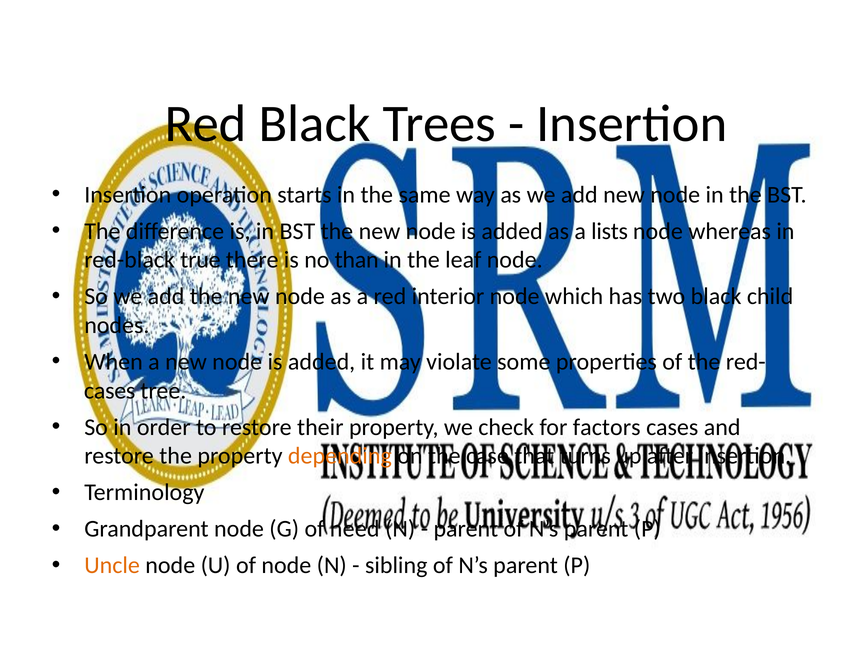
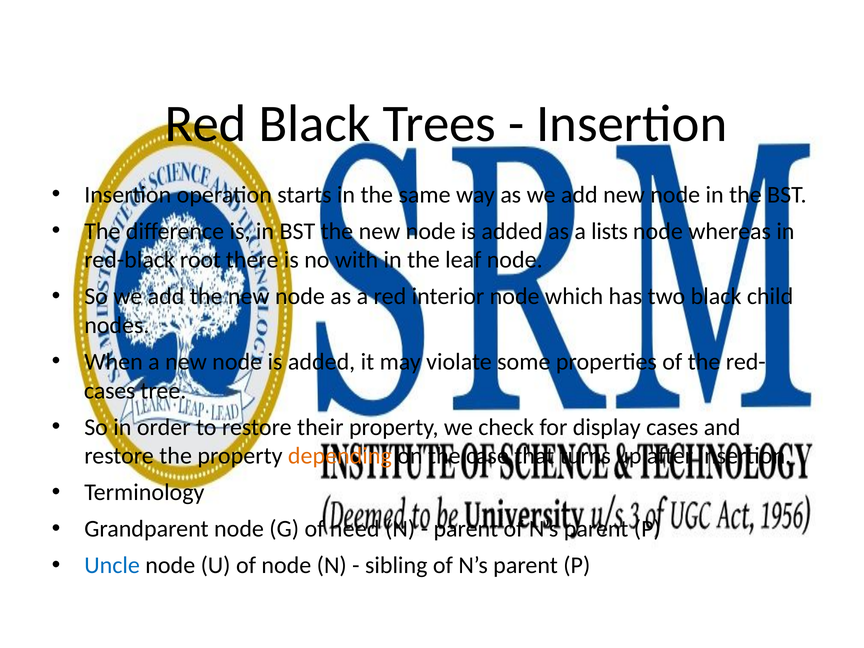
true: true -> root
than: than -> with
factors: factors -> display
Uncle colour: orange -> blue
